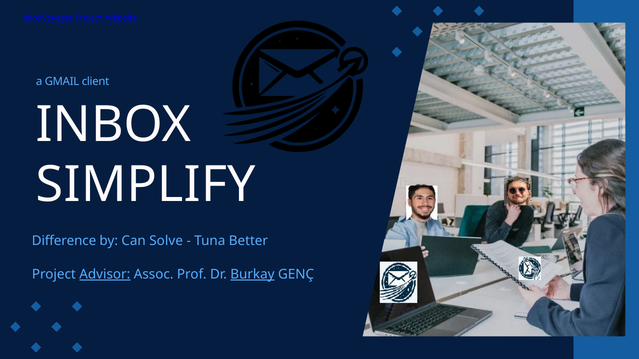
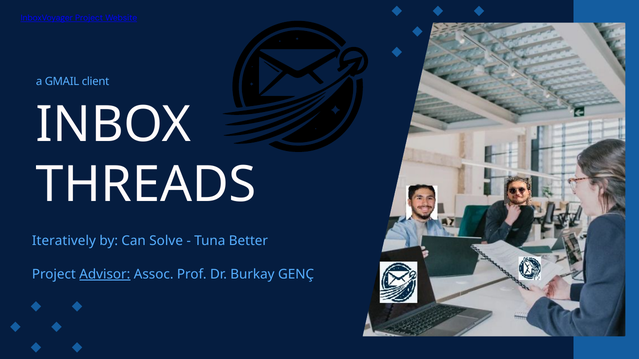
SIMPLIFY: SIMPLIFY -> THREADS
Difference: Difference -> Iteratively
Burkay underline: present -> none
